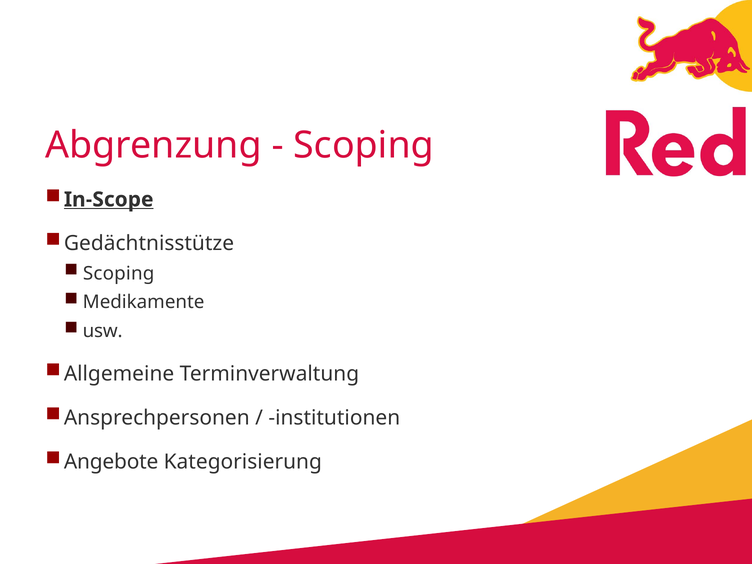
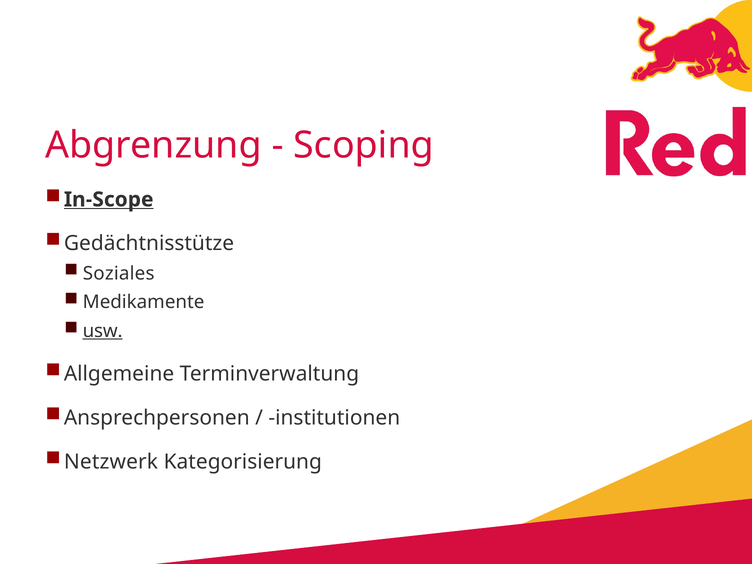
Scoping at (119, 273): Scoping -> Soziales
usw underline: none -> present
Angebote: Angebote -> Netzwerk
